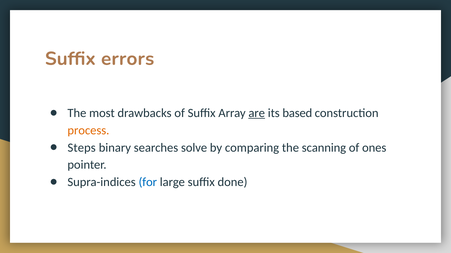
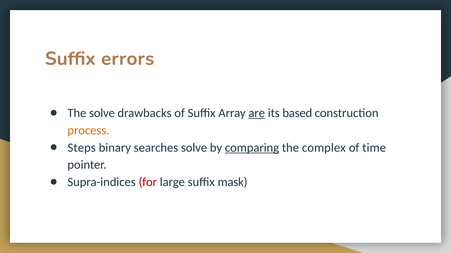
The most: most -> solve
comparing underline: none -> present
scanning: scanning -> complex
ones: ones -> time
for colour: blue -> red
done: done -> mask
